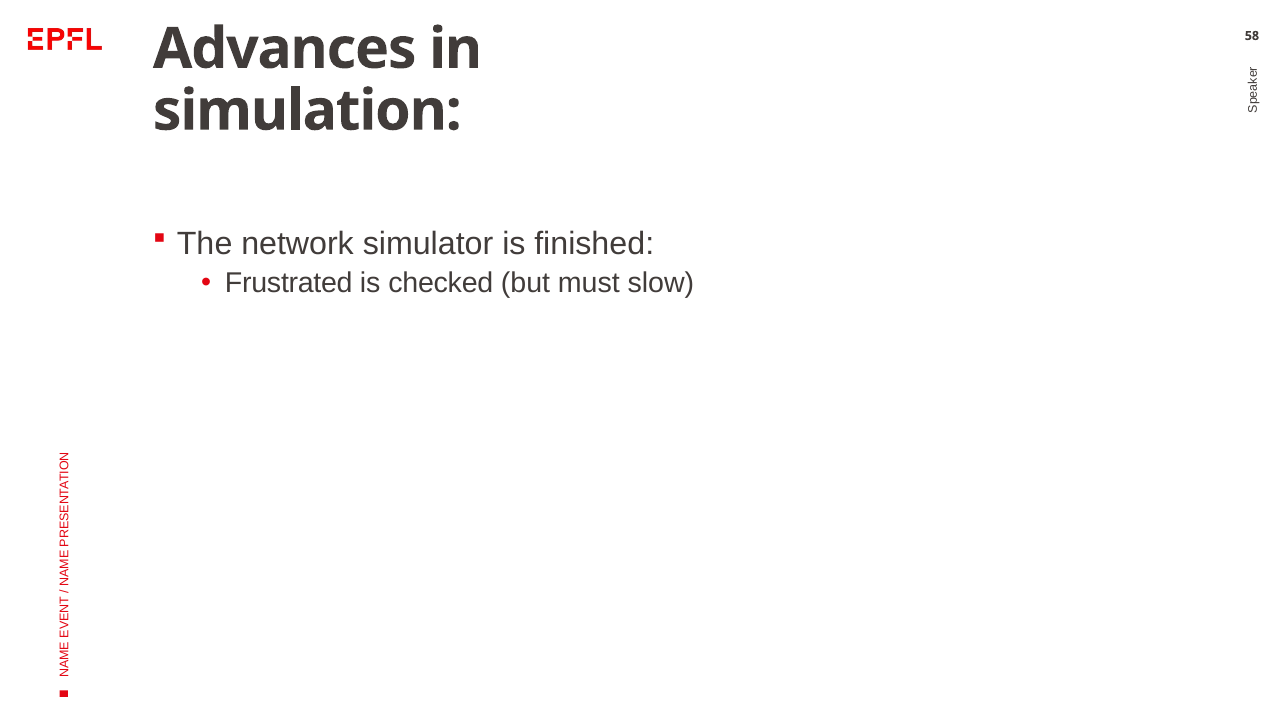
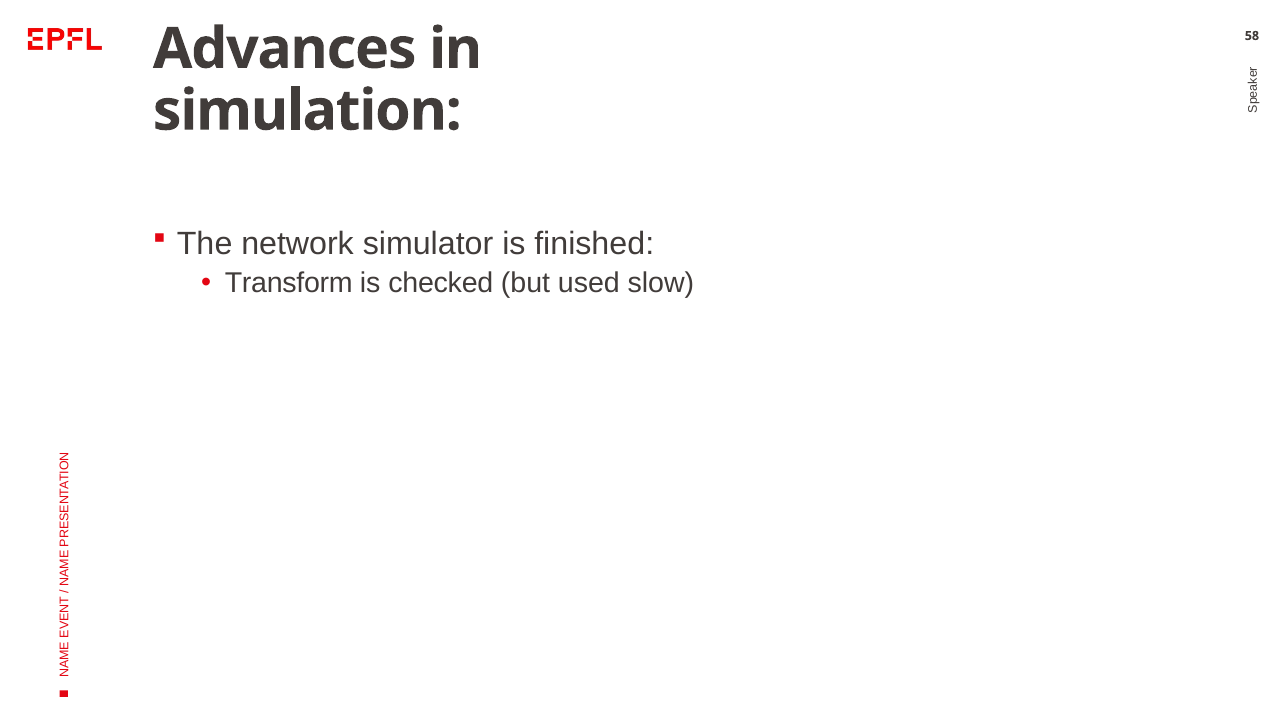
Frustrated: Frustrated -> Transform
must: must -> used
